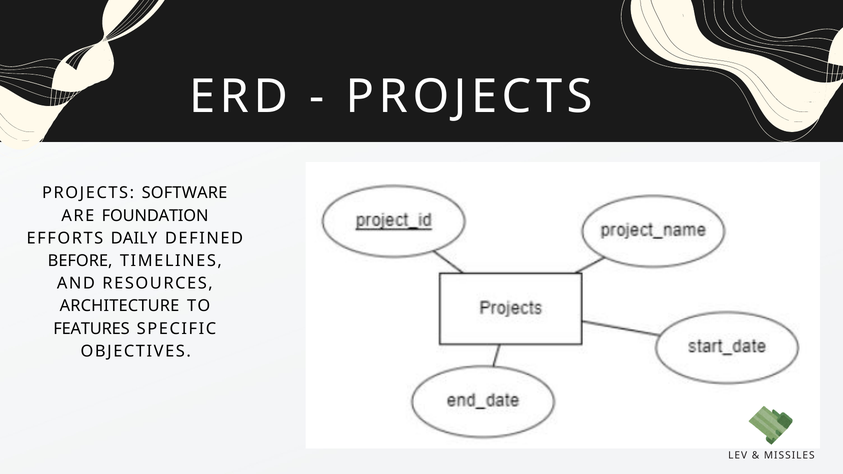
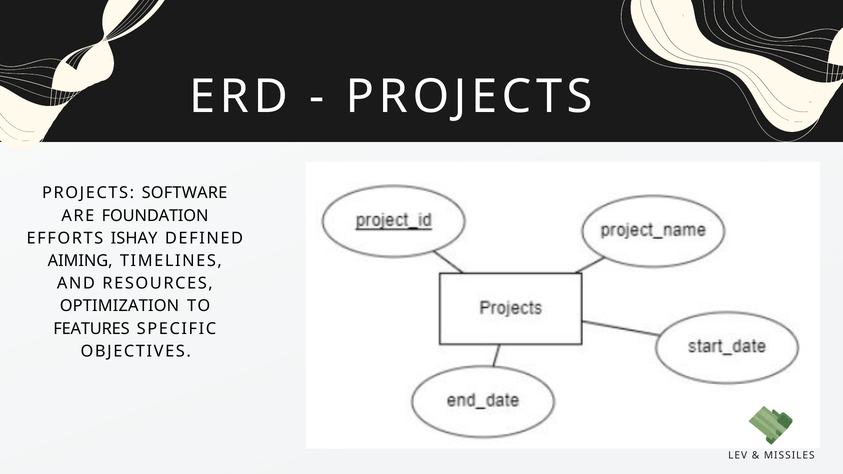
DAILY: DAILY -> ISHAY
BEFORE: BEFORE -> AIMING
ARCHITECTURE: ARCHITECTURE -> OPTIMIZATION
